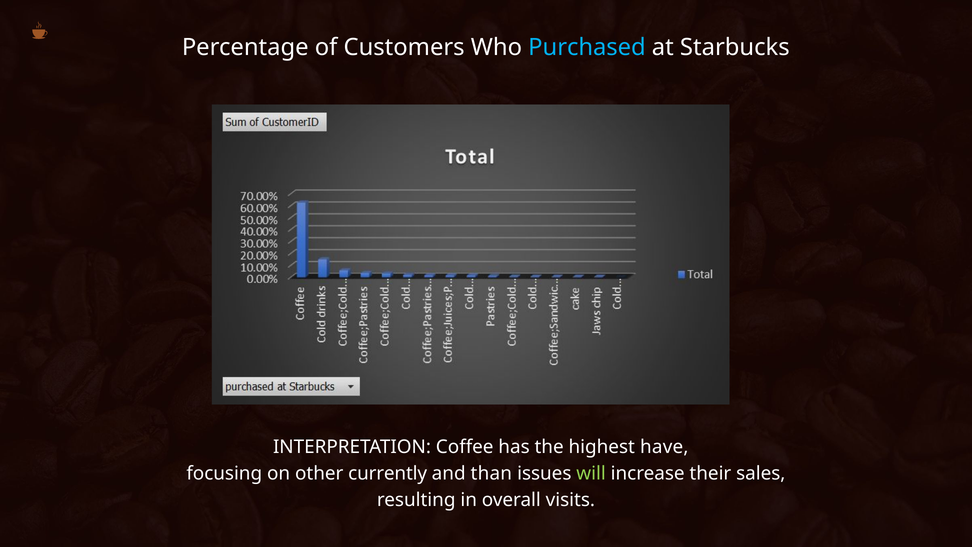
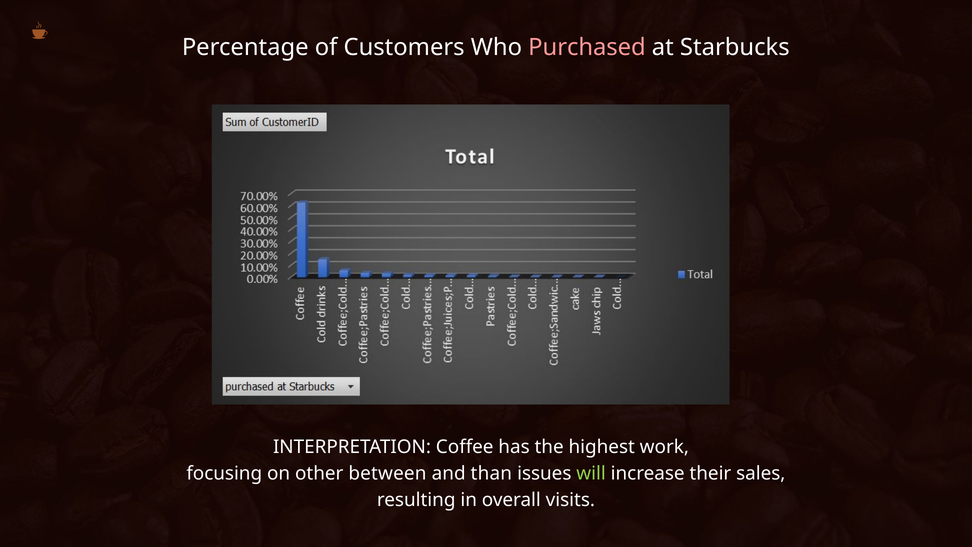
Purchased colour: light blue -> pink
have: have -> work
currently: currently -> between
